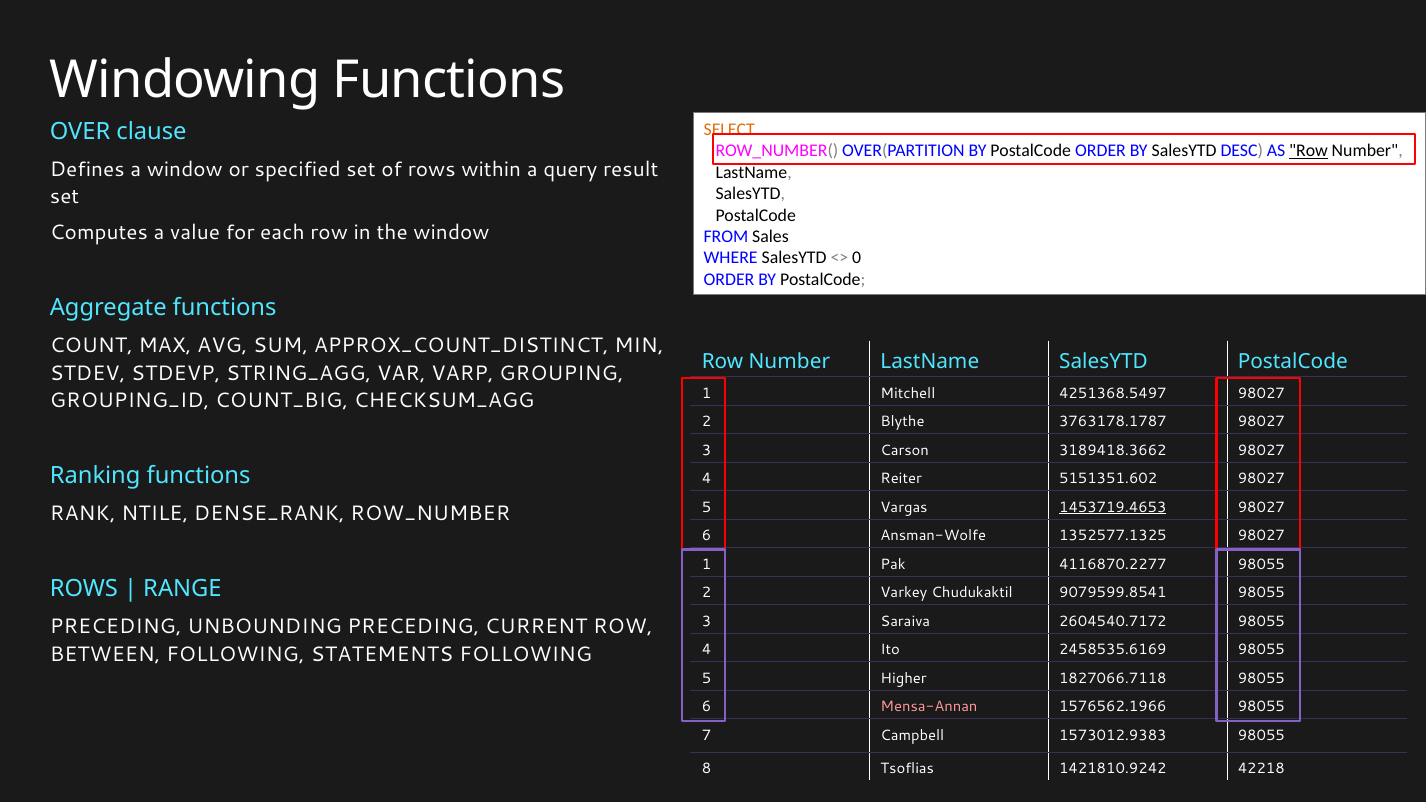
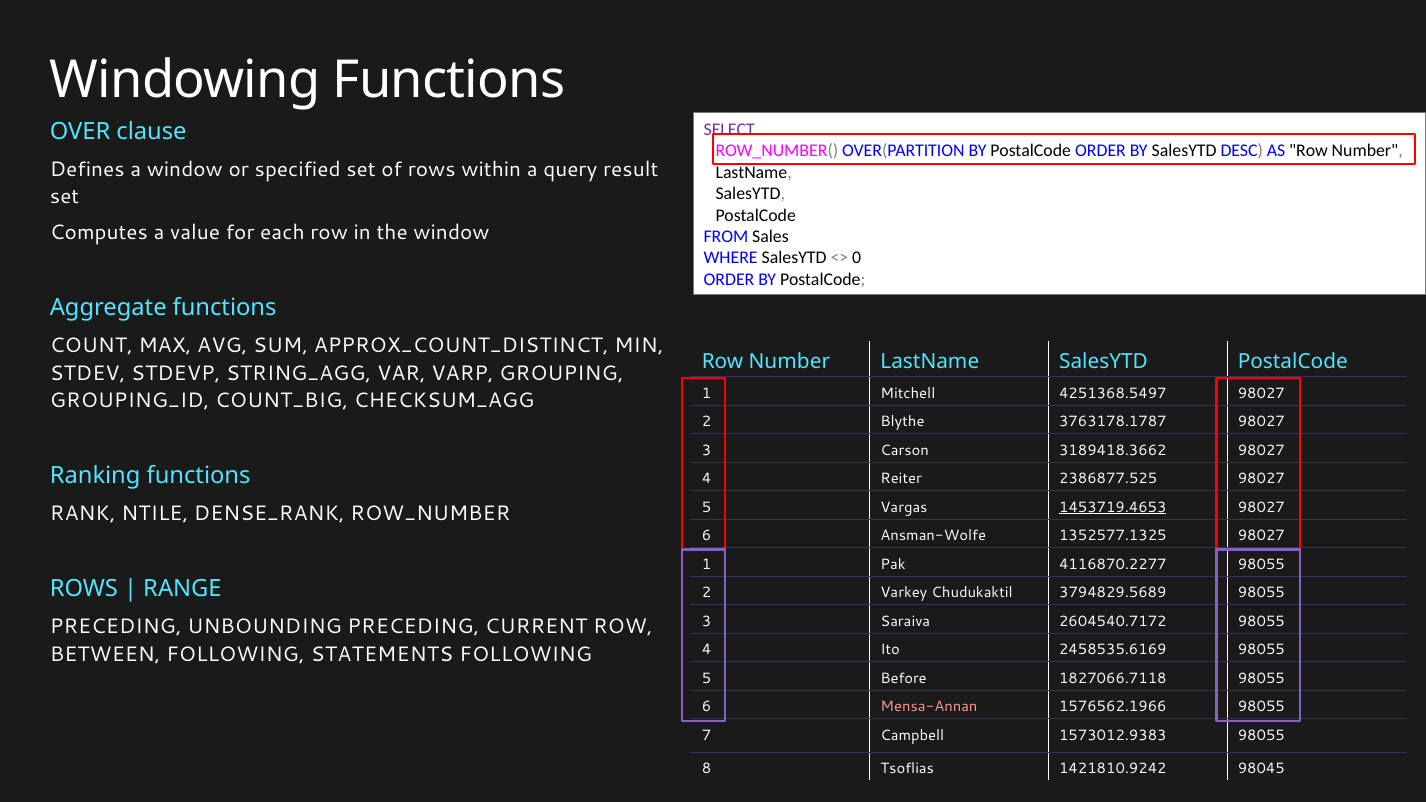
SELECT colour: orange -> purple
Row at (1309, 151) underline: present -> none
5151351.602: 5151351.602 -> 2386877.525
9079599.8541: 9079599.8541 -> 3794829.5689
Higher: Higher -> Before
42218: 42218 -> 98045
